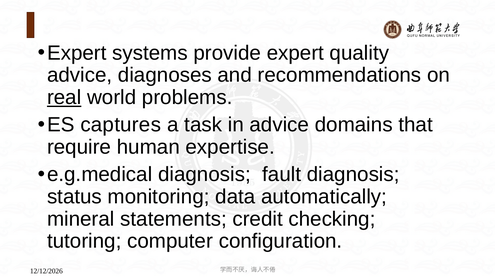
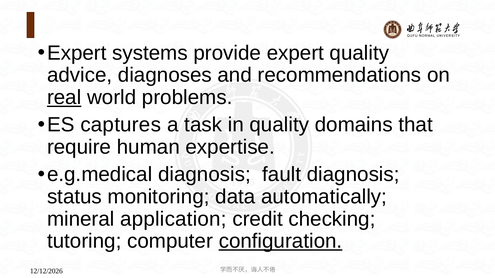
in advice: advice -> quality
statements: statements -> application
configuration underline: none -> present
